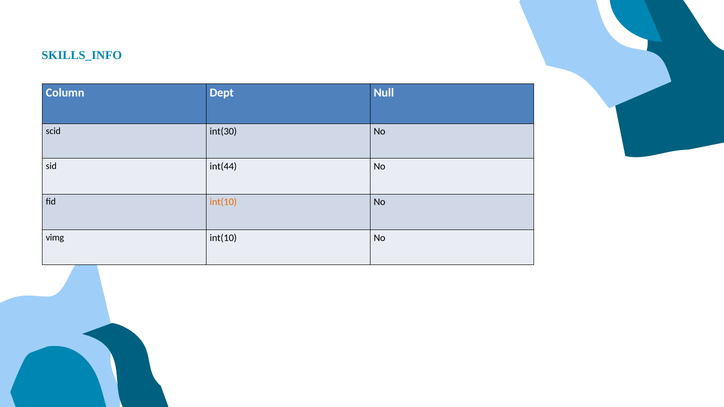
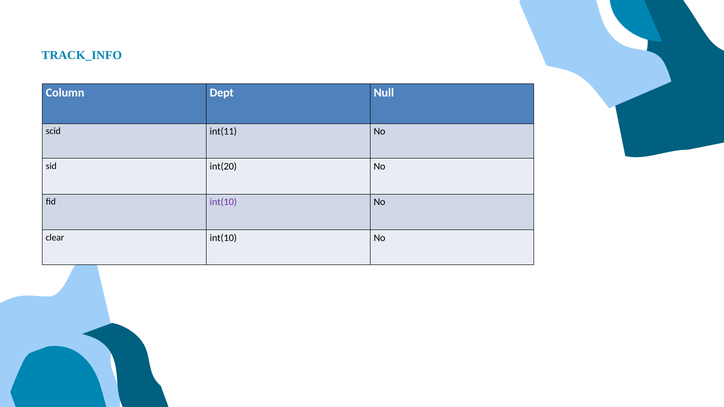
SKILLS_INFO: SKILLS_INFO -> TRACK_INFO
int(30: int(30 -> int(11
int(44: int(44 -> int(20
int(10 at (223, 202) colour: orange -> purple
vimg: vimg -> clear
